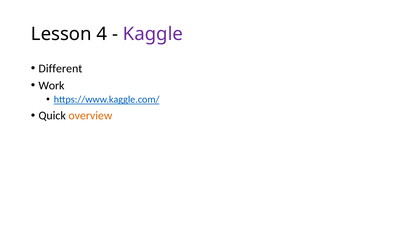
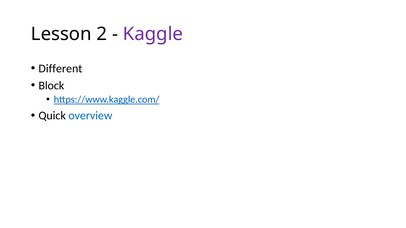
4: 4 -> 2
Work: Work -> Block
overview colour: orange -> blue
